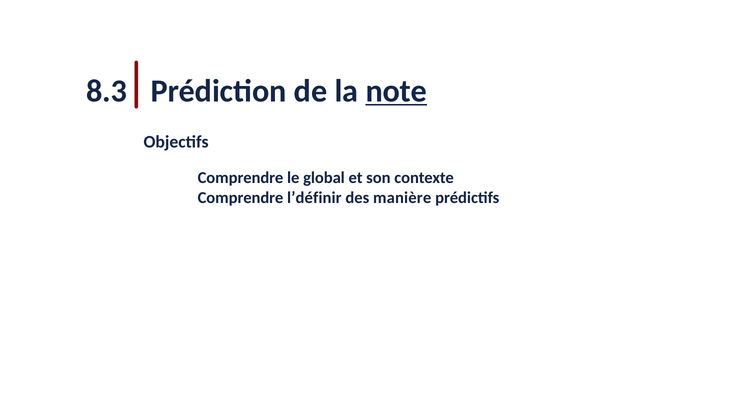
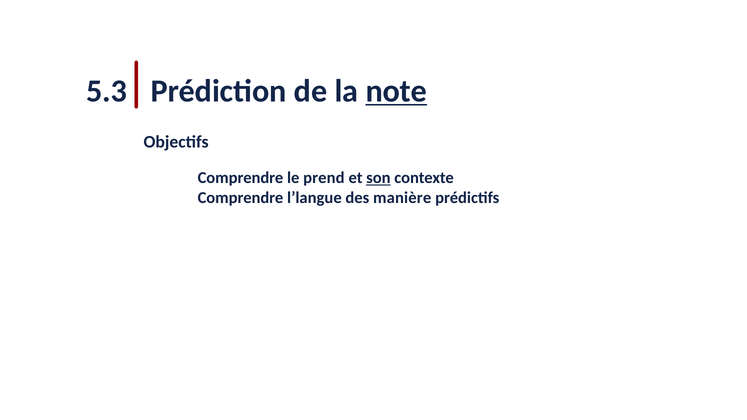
8.3: 8.3 -> 5.3
global: global -> prend
son underline: none -> present
l’définir: l’définir -> l’langue
